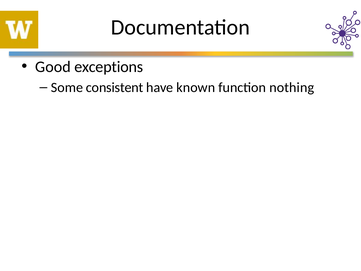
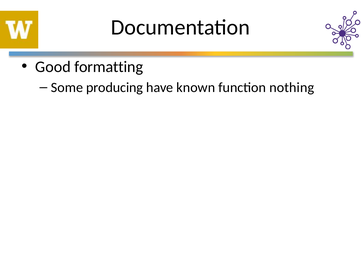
exceptions: exceptions -> formatting
consistent: consistent -> producing
